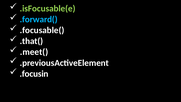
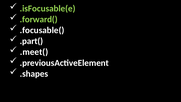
.forward( colour: light blue -> light green
.that(: .that( -> .part(
.focusin: .focusin -> .shapes
